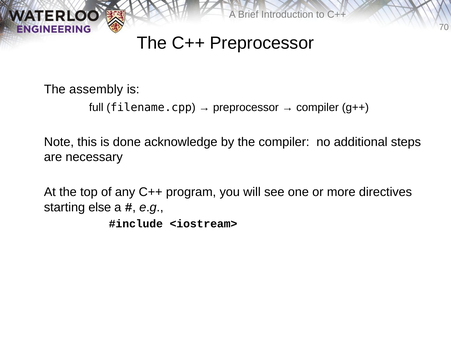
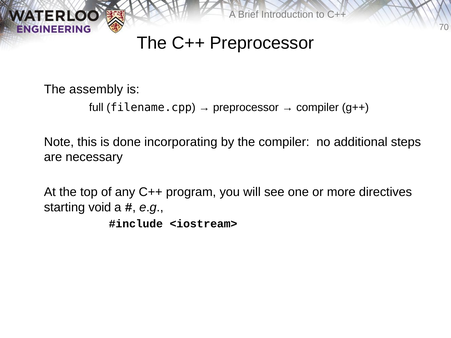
acknowledge: acknowledge -> incorporating
else: else -> void
